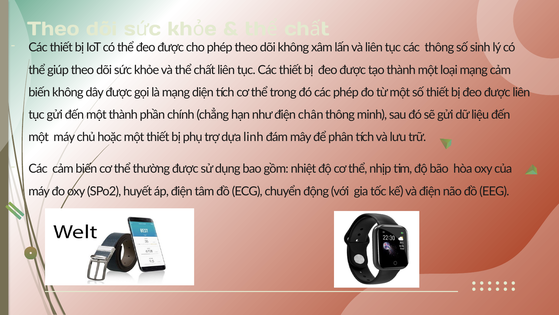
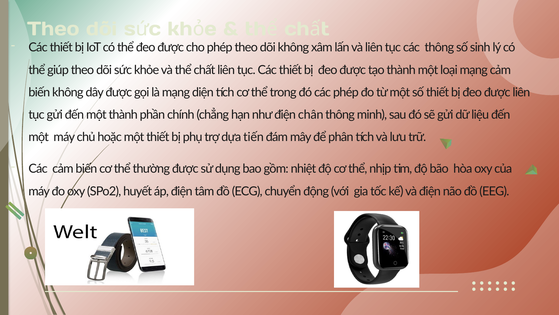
linh: linh -> tiến
